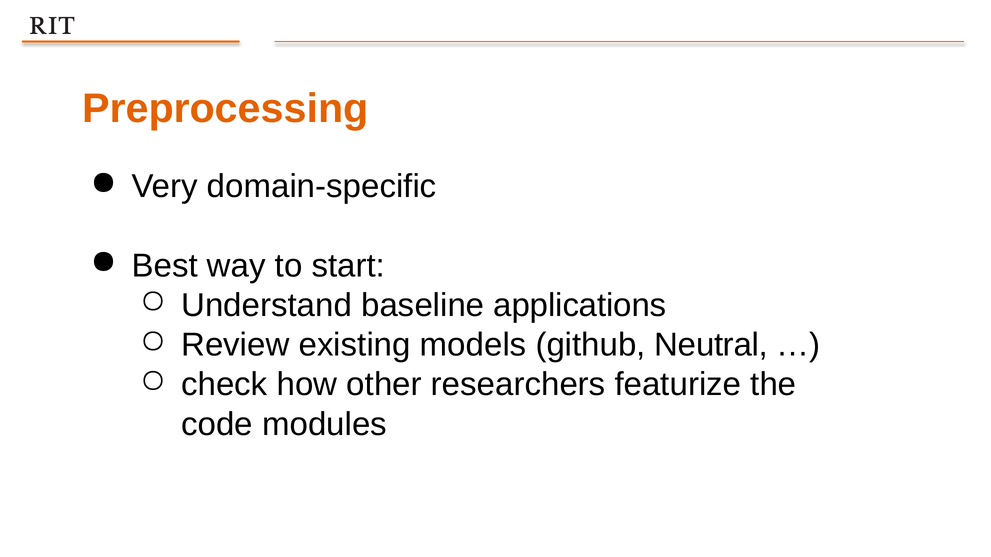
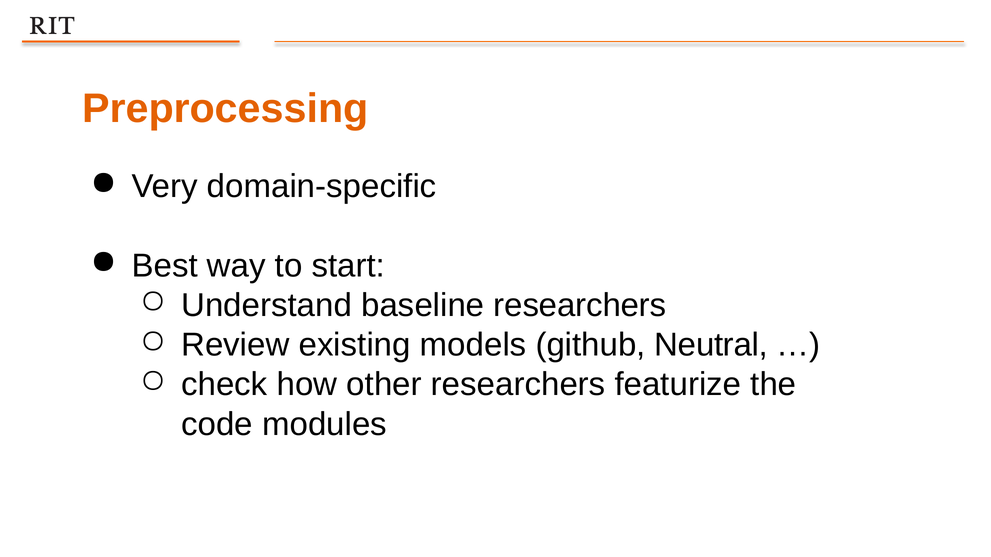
baseline applications: applications -> researchers
